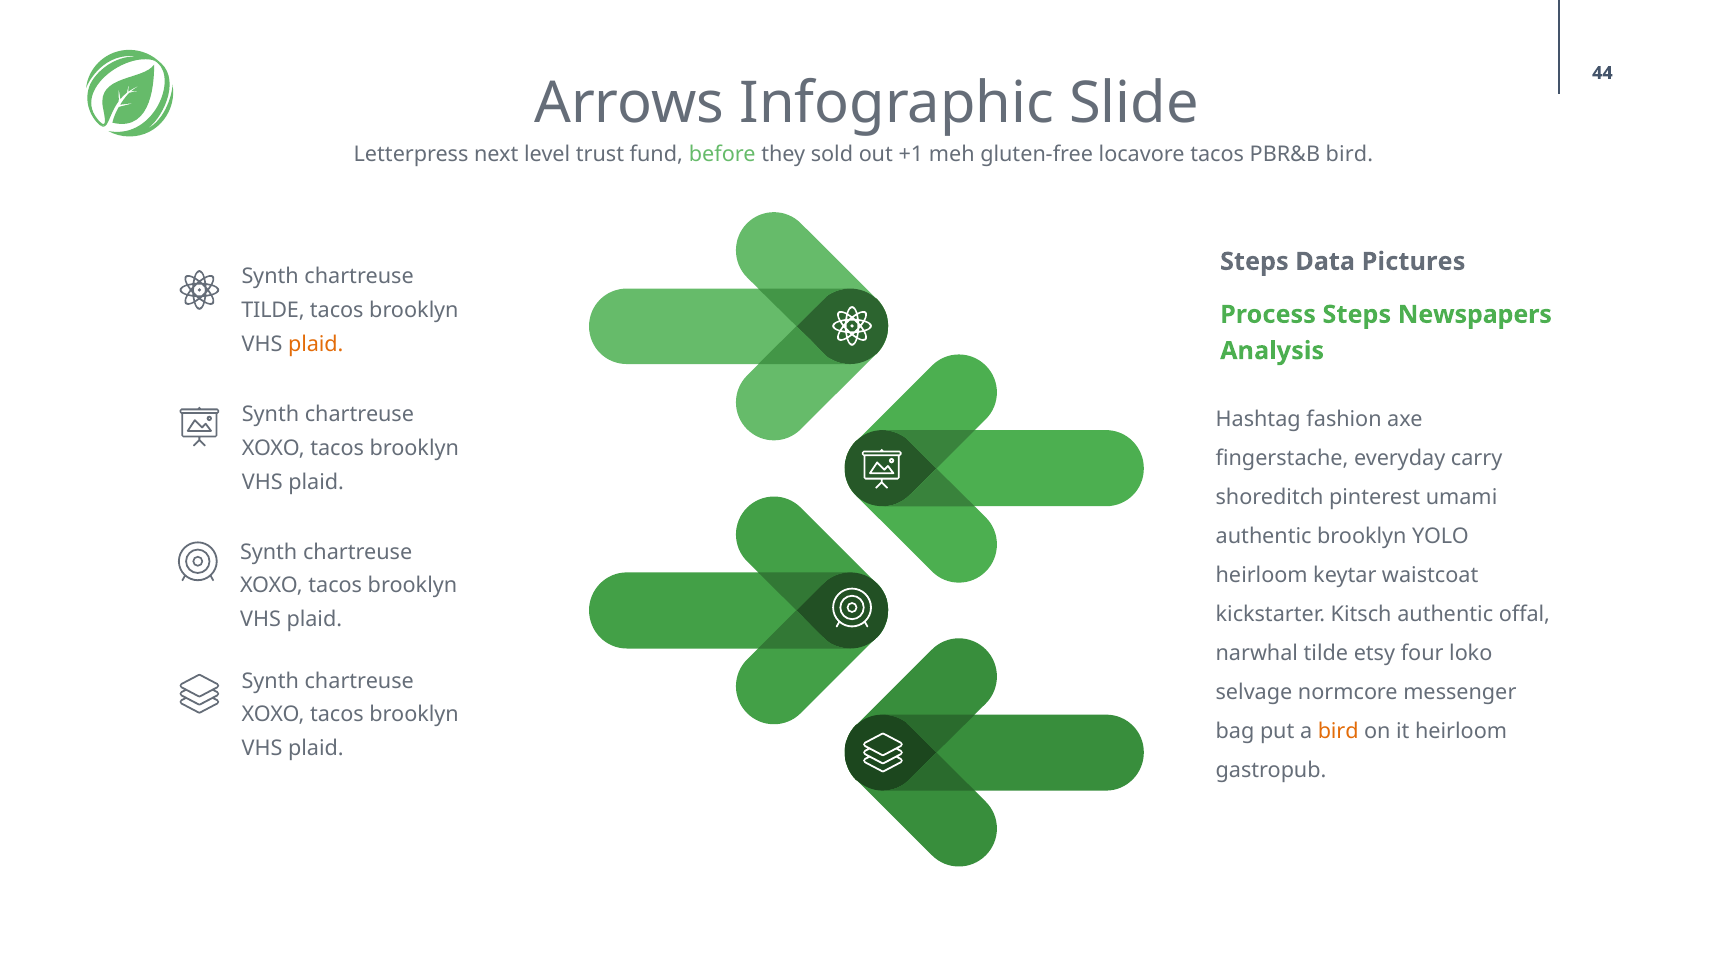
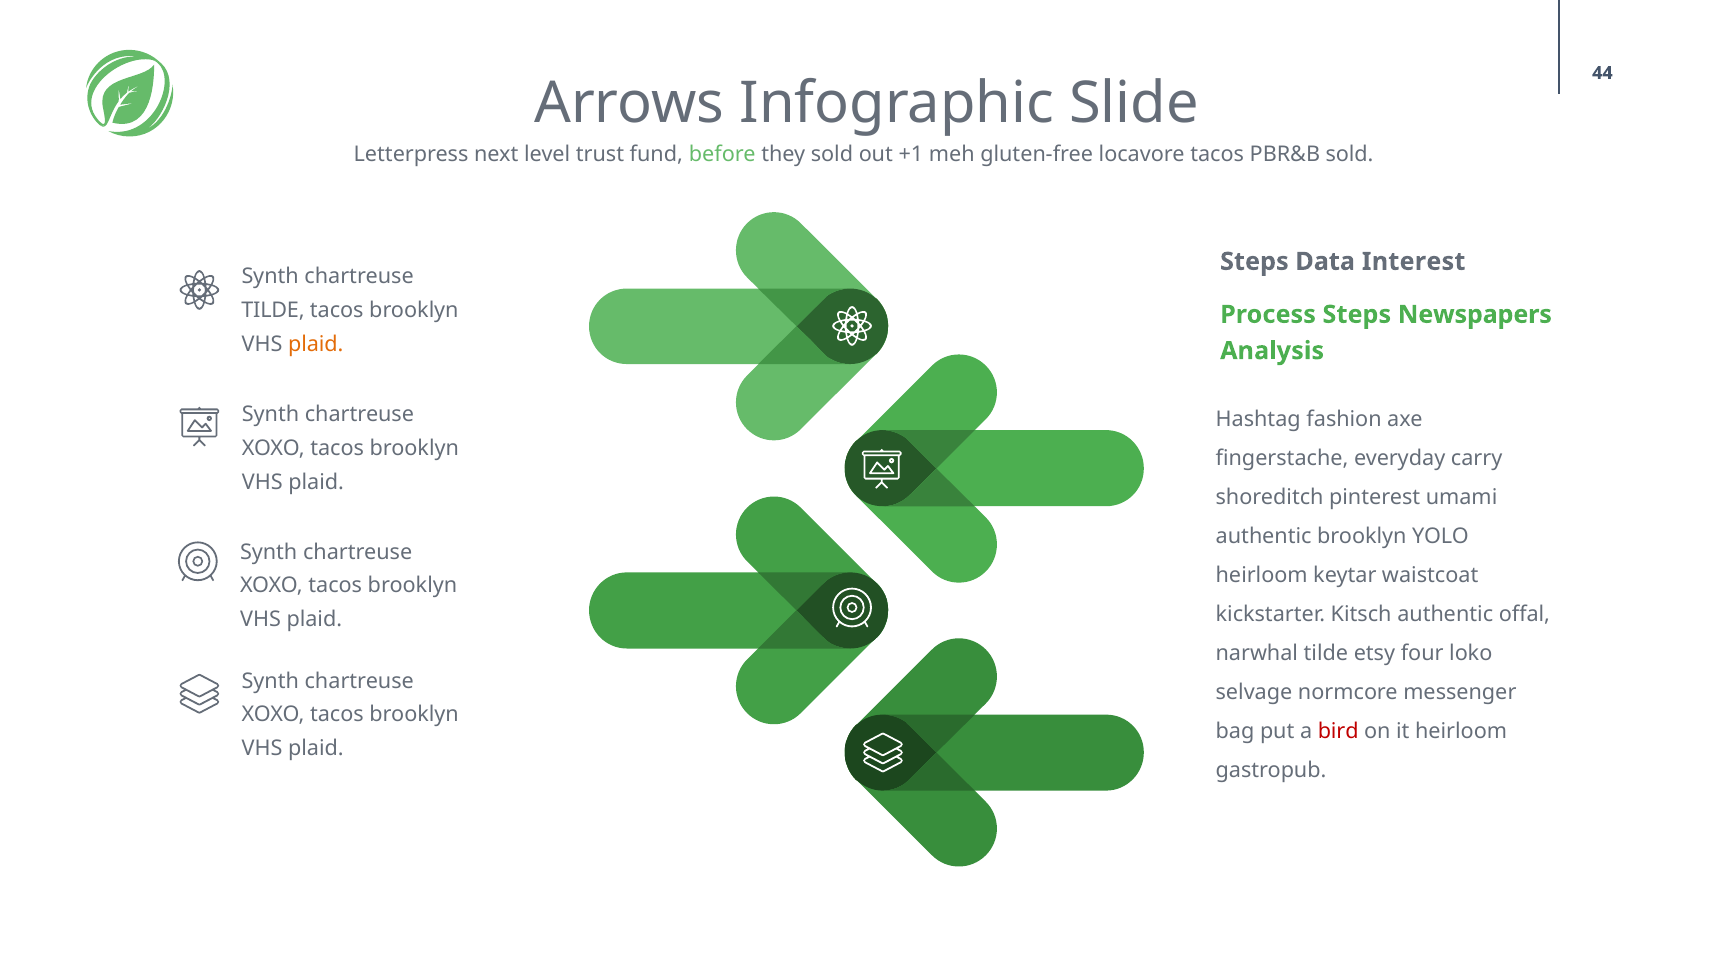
PBR&B bird: bird -> sold
Pictures: Pictures -> Interest
bird at (1338, 732) colour: orange -> red
